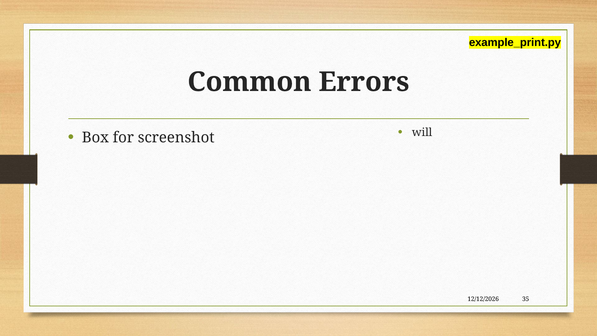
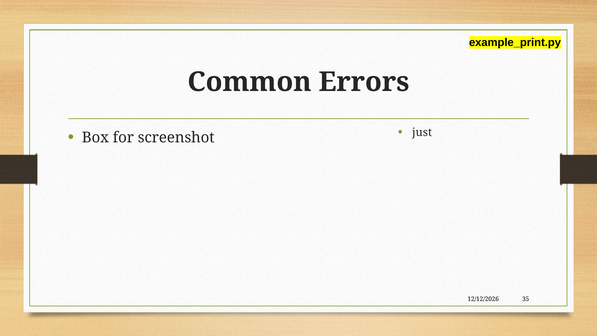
will: will -> just
